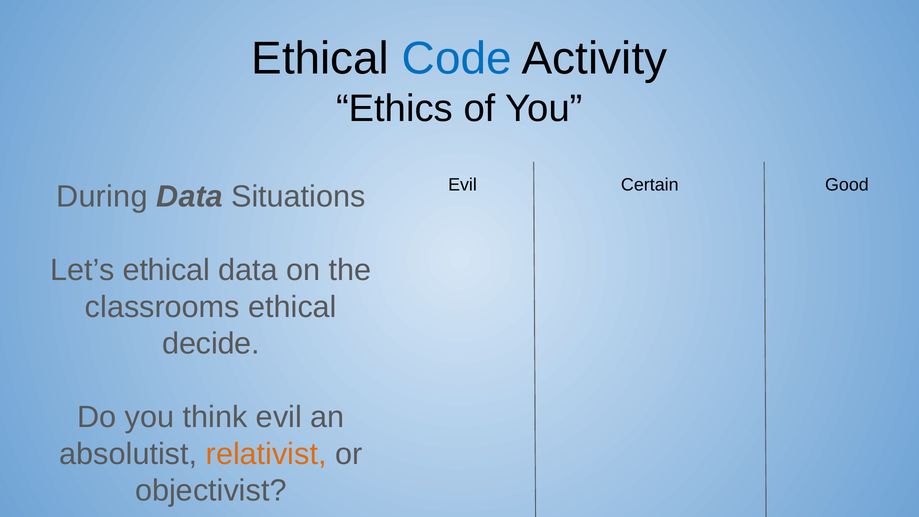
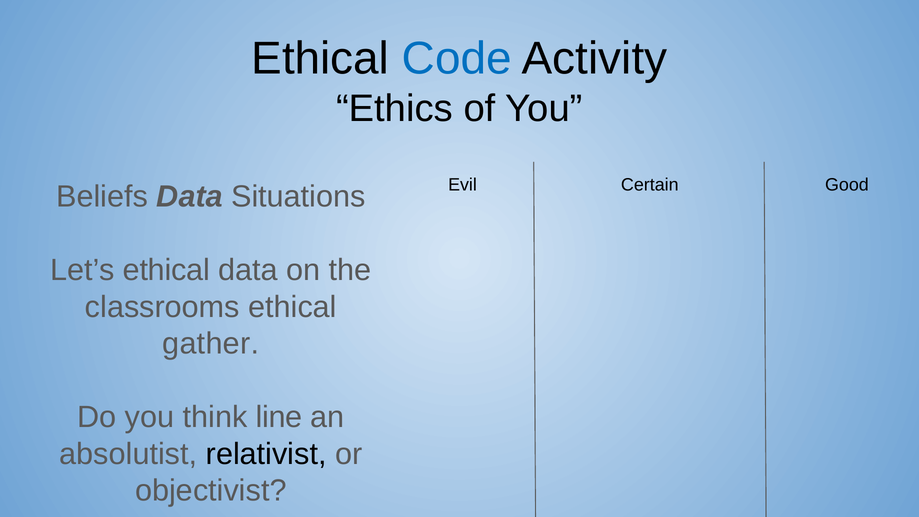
During: During -> Beliefs
decide: decide -> gather
think evil: evil -> line
relativist colour: orange -> black
